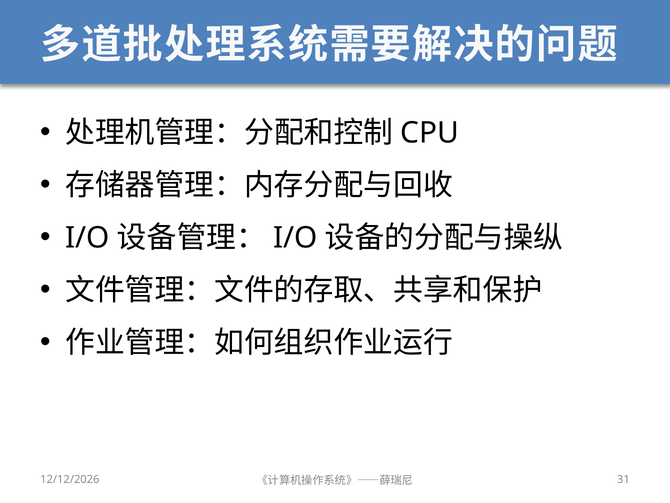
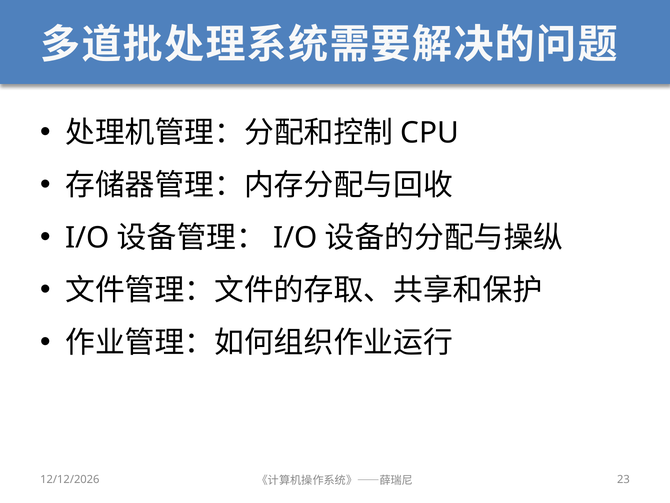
31: 31 -> 23
